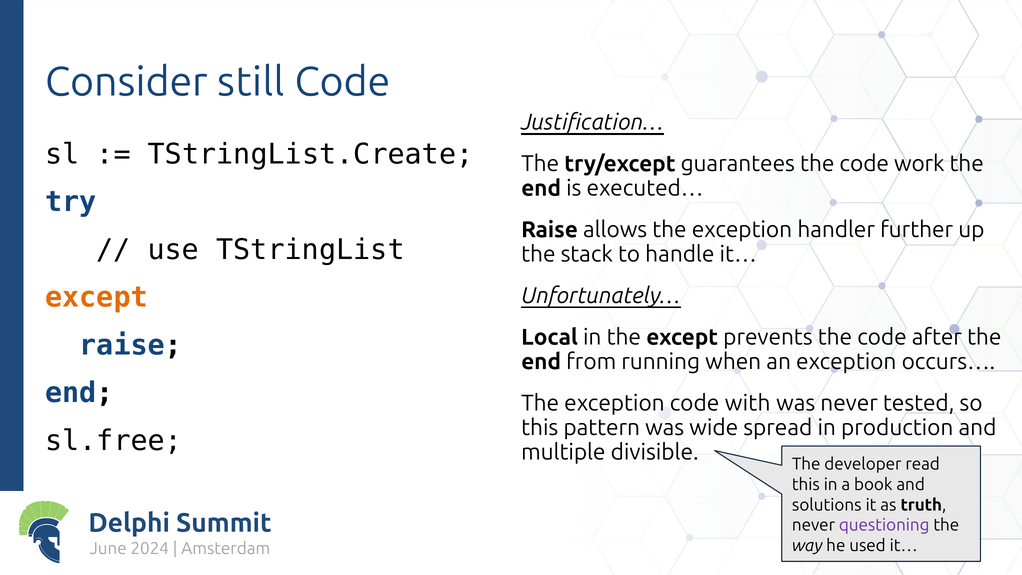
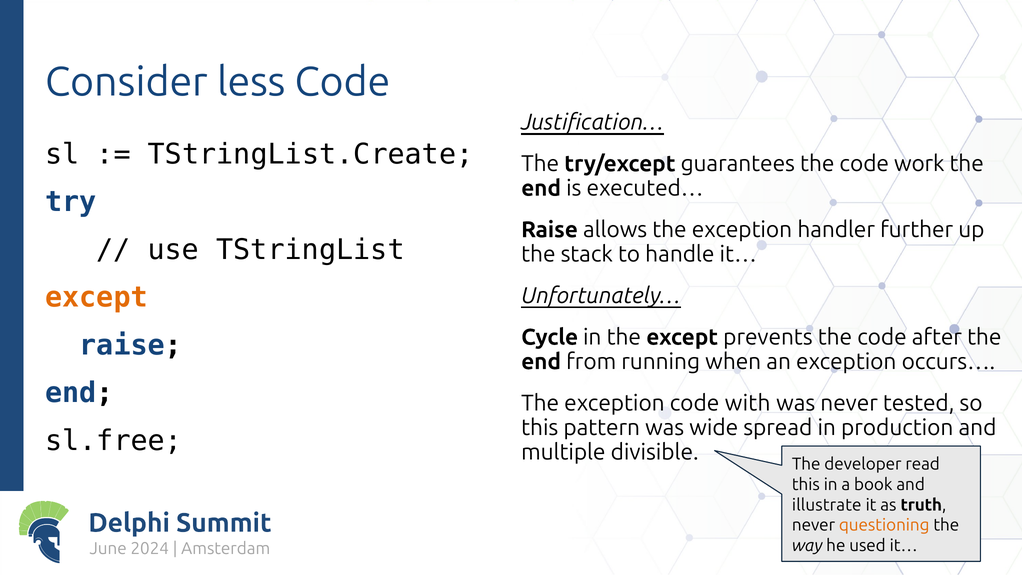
still: still -> less
Local: Local -> Cycle
solutions: solutions -> illustrate
questioning colour: purple -> orange
